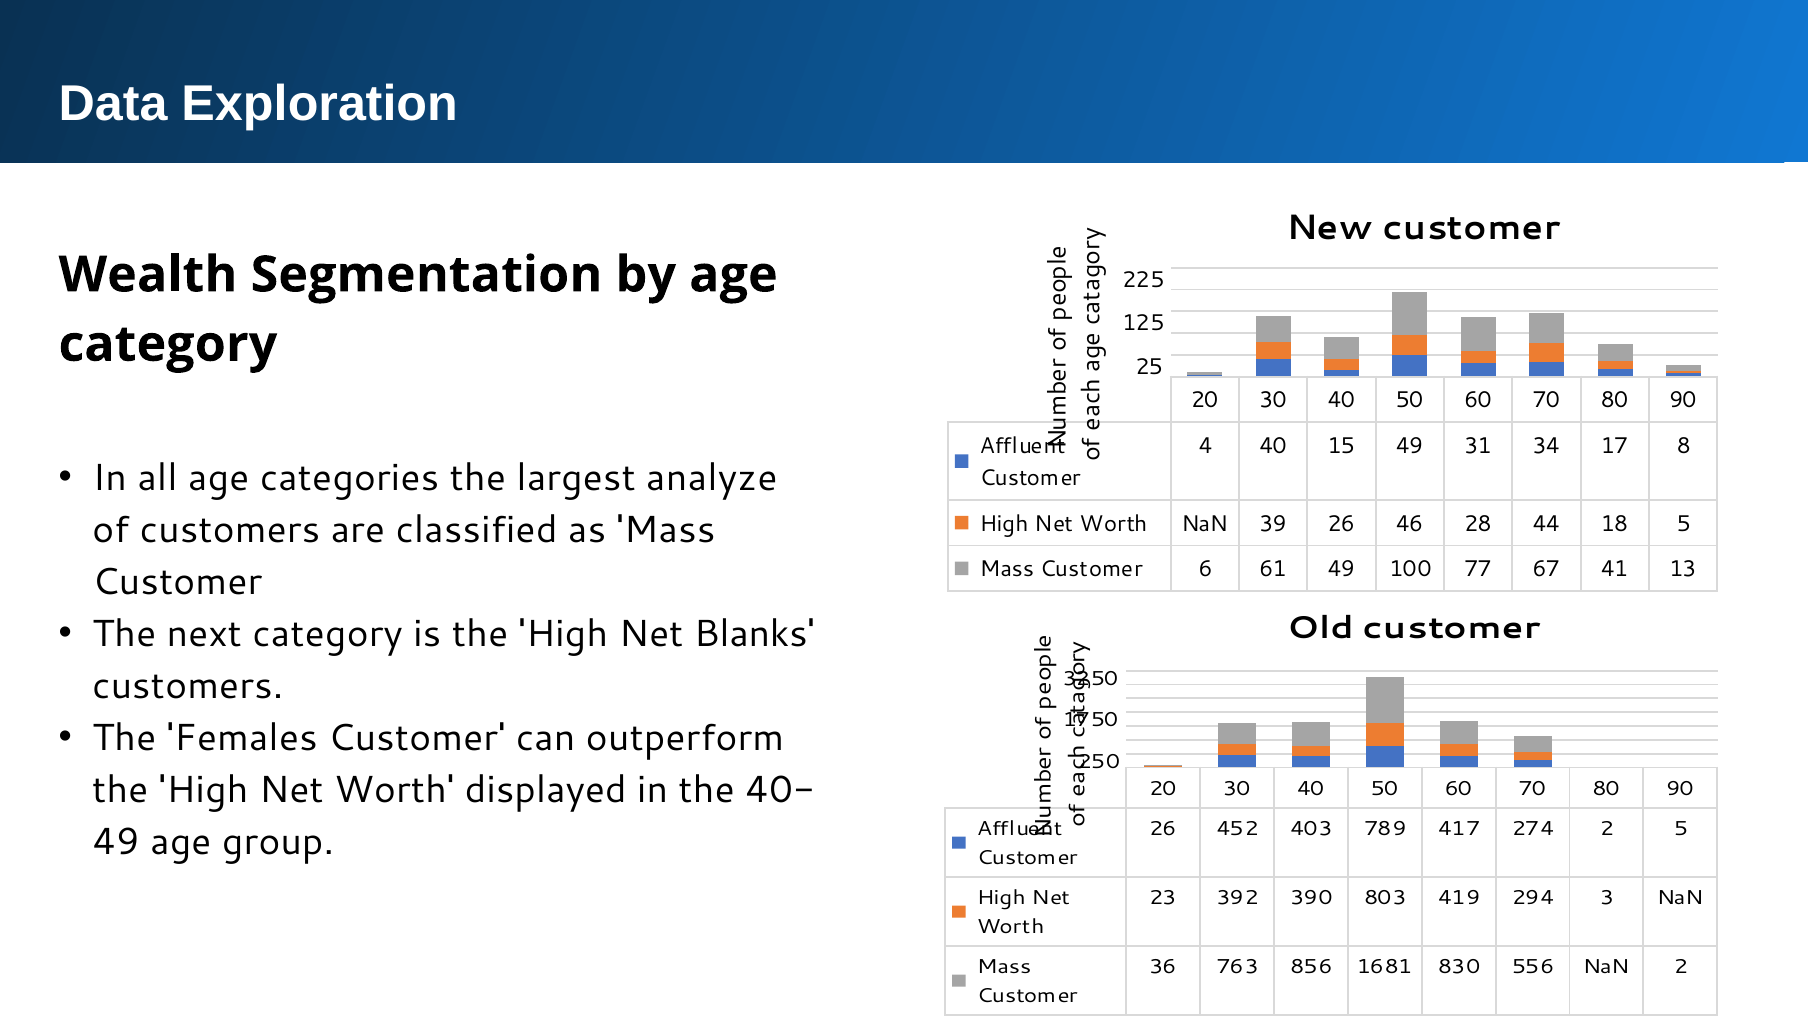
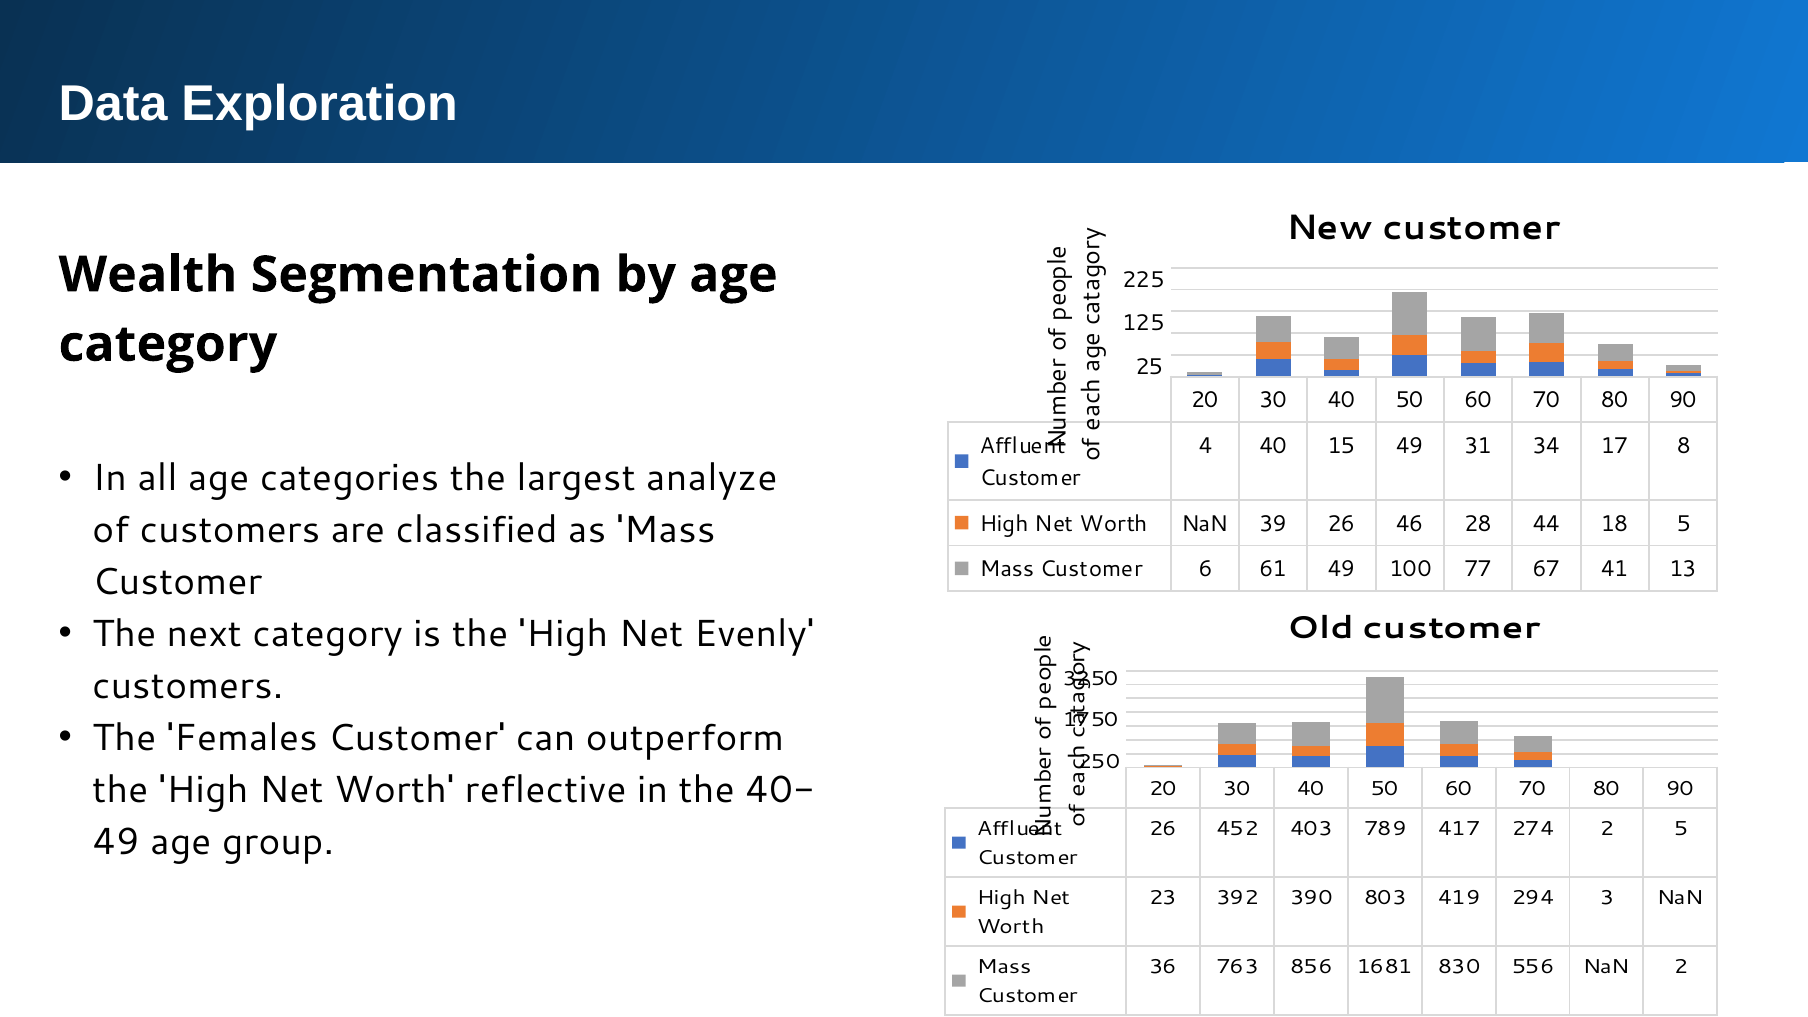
Blanks: Blanks -> Evenly
displayed: displayed -> reflective
